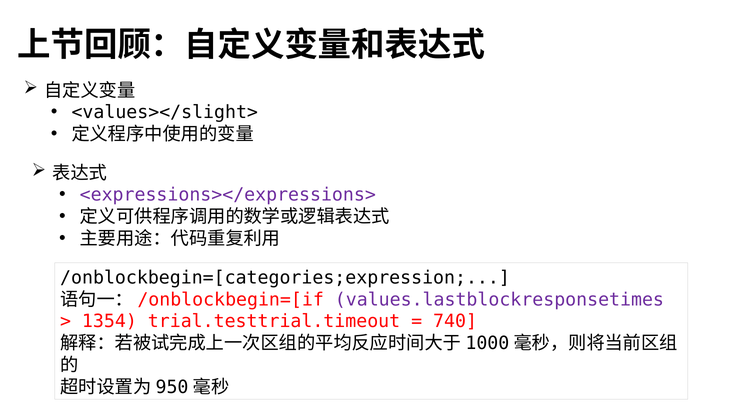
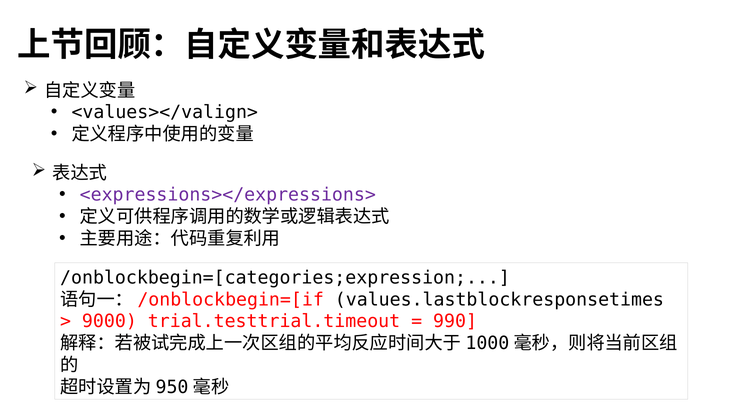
<values></slight>: <values></slight> -> <values></valign>
values.lastblockresponsetimes colour: purple -> black
1354: 1354 -> 9000
740: 740 -> 990
